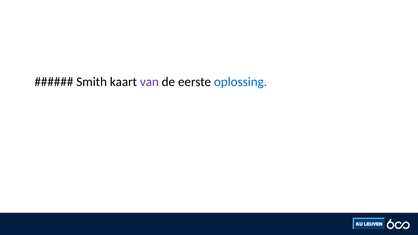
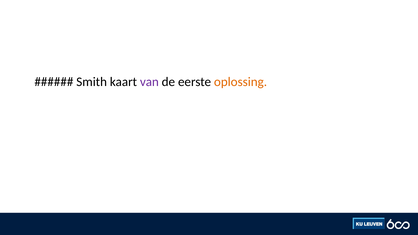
oplossing colour: blue -> orange
